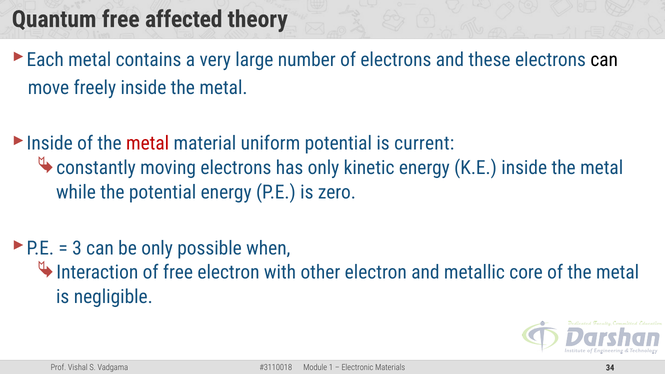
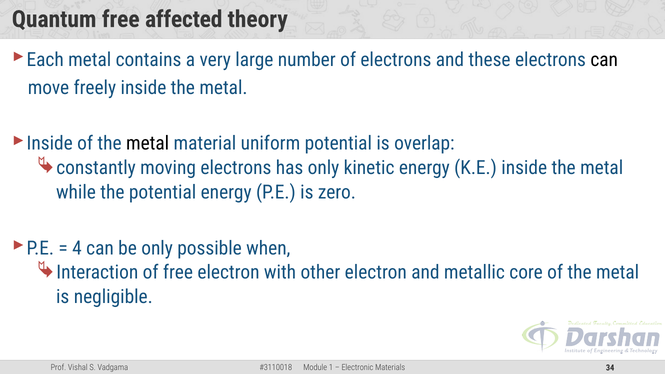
metal at (148, 144) colour: red -> black
current: current -> overlap
3: 3 -> 4
